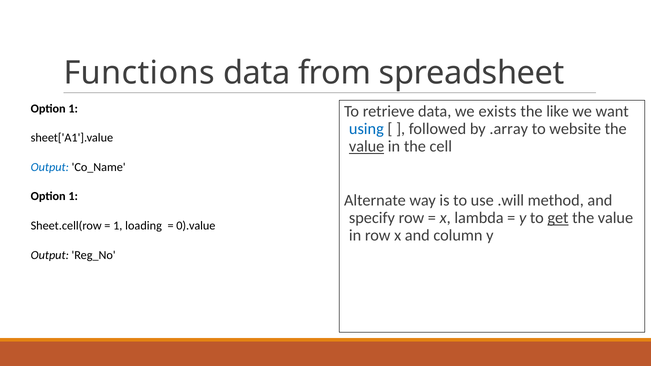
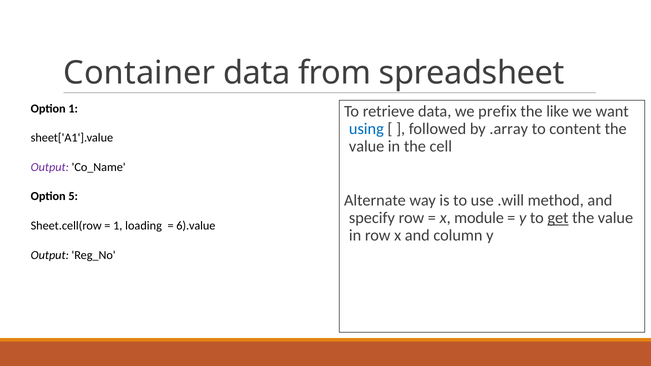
Functions: Functions -> Container
exists: exists -> prefix
website: website -> content
value at (367, 146) underline: present -> none
Output at (50, 167) colour: blue -> purple
1 at (73, 197): 1 -> 5
lambda: lambda -> module
0).value: 0).value -> 6).value
